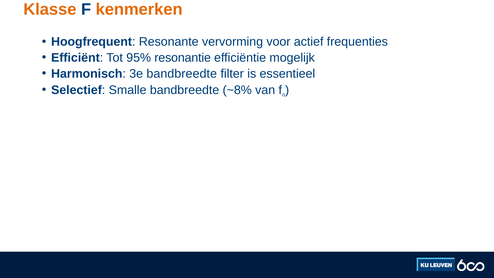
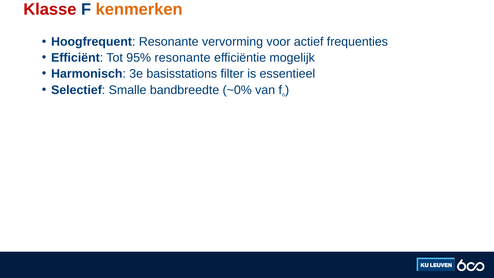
Klasse colour: orange -> red
95% resonantie: resonantie -> resonante
3e bandbreedte: bandbreedte -> basisstations
~8%: ~8% -> ~0%
